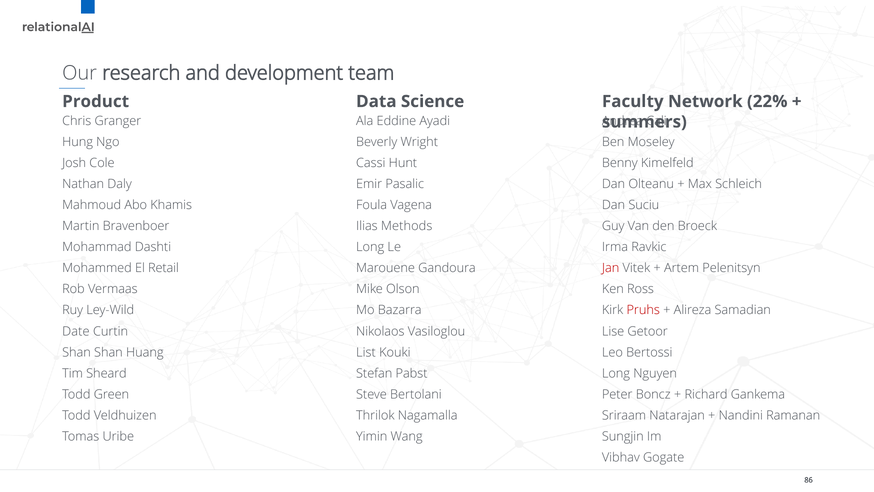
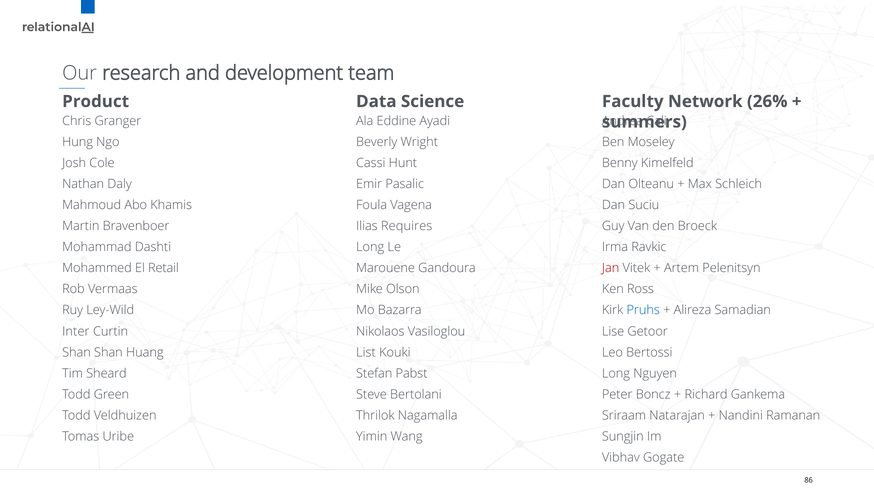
22%: 22% -> 26%
Methods: Methods -> Requires
Pruhs colour: red -> blue
Date: Date -> Inter
